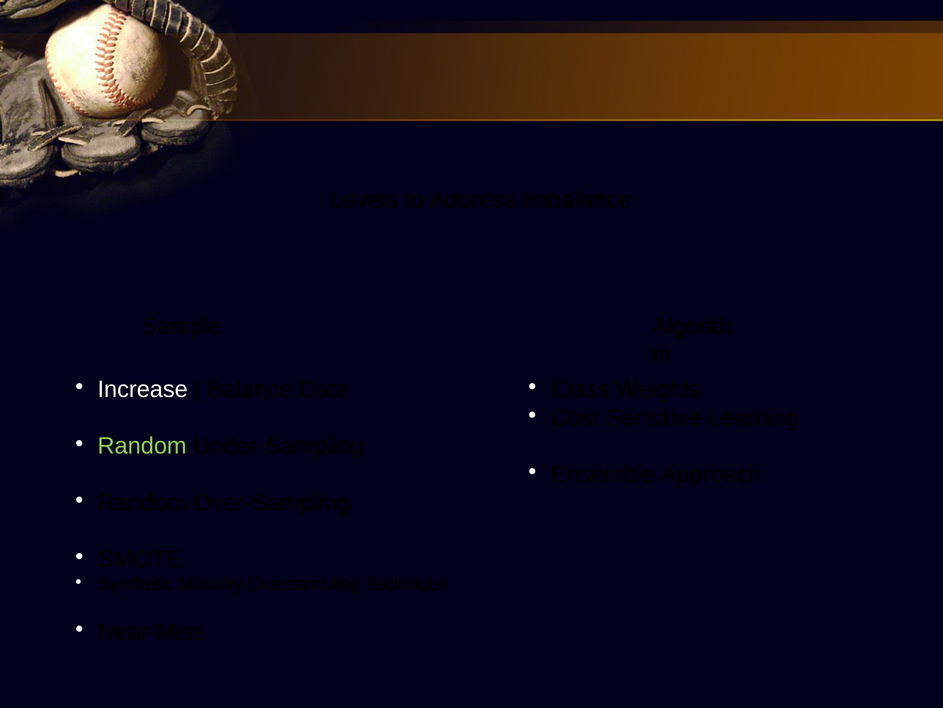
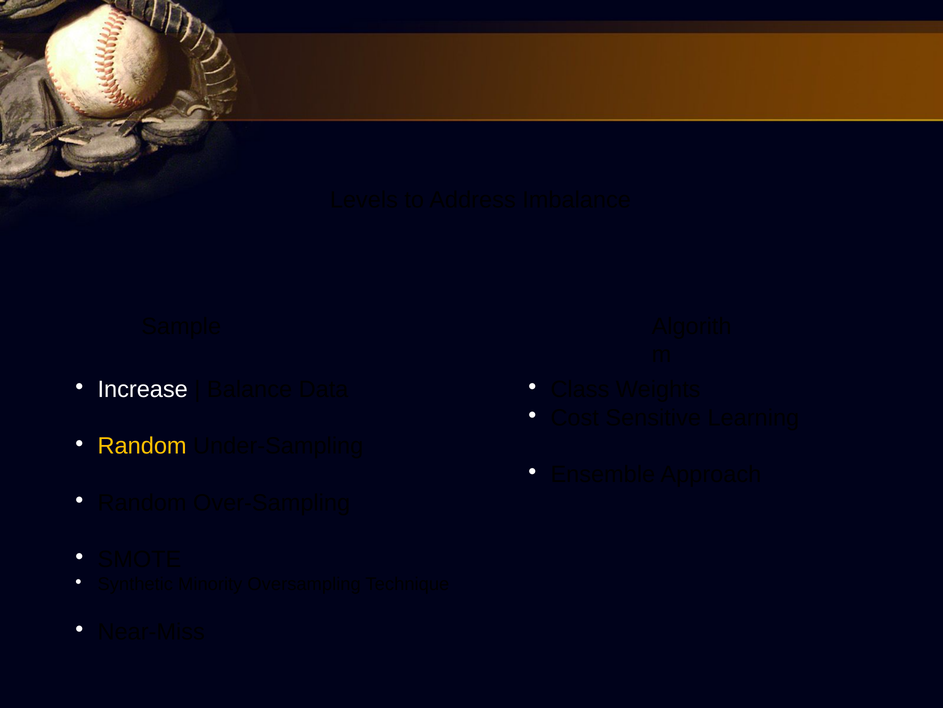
Random at (142, 446) colour: light green -> yellow
